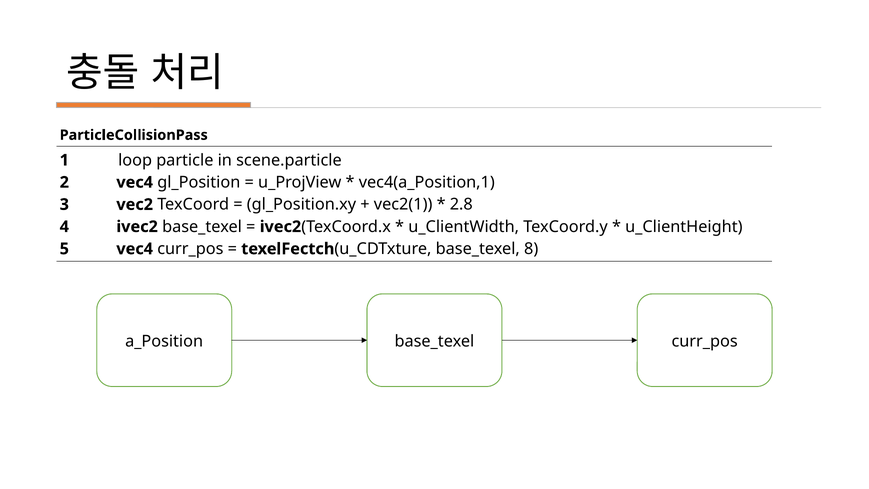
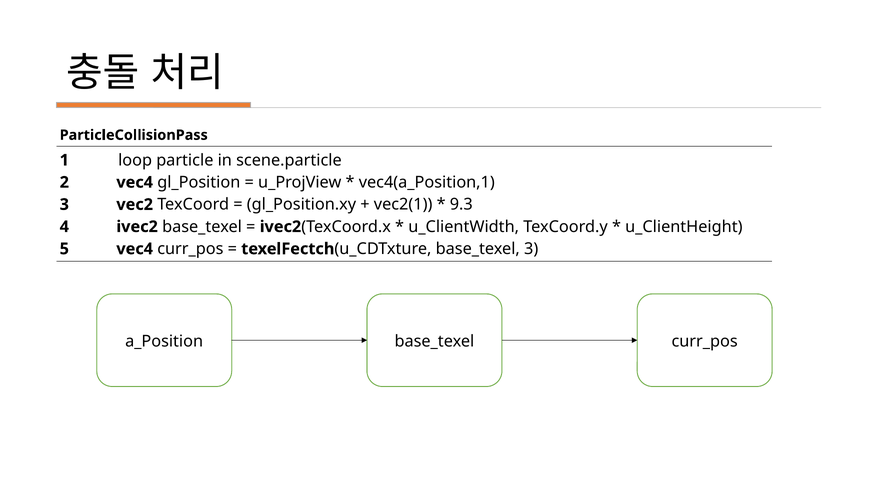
2.8: 2.8 -> 9.3
base_texel 8: 8 -> 3
